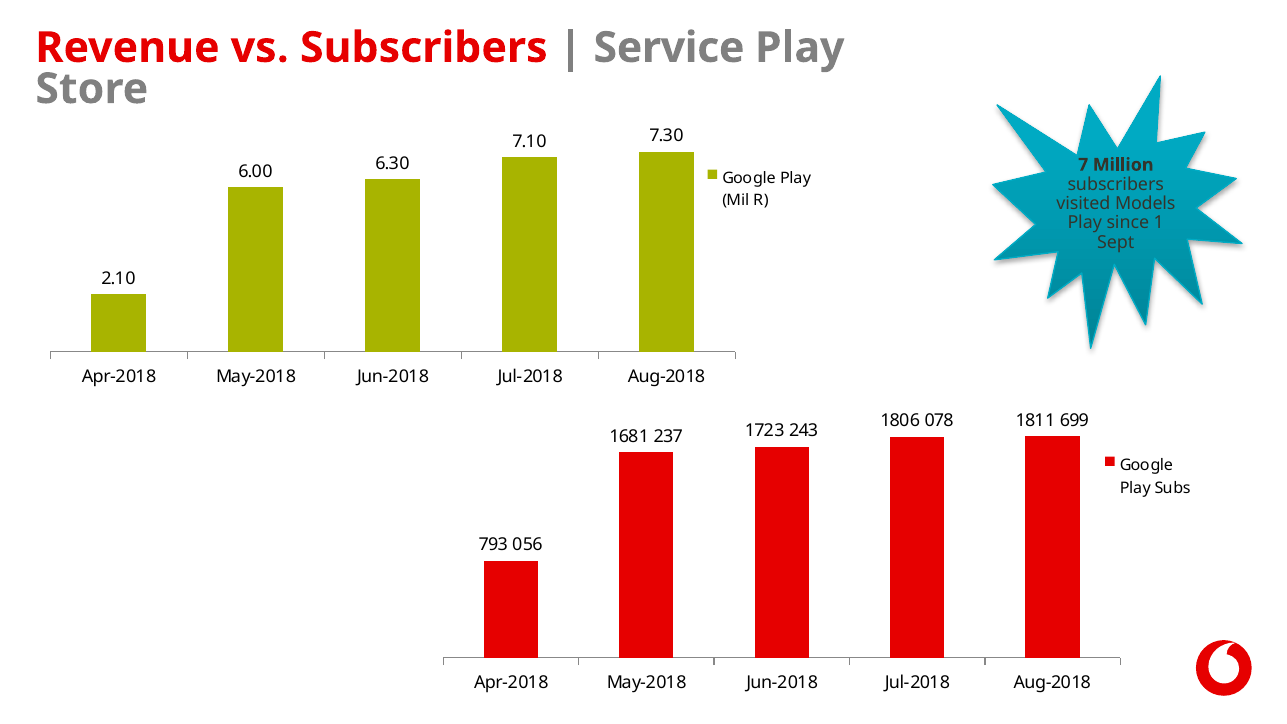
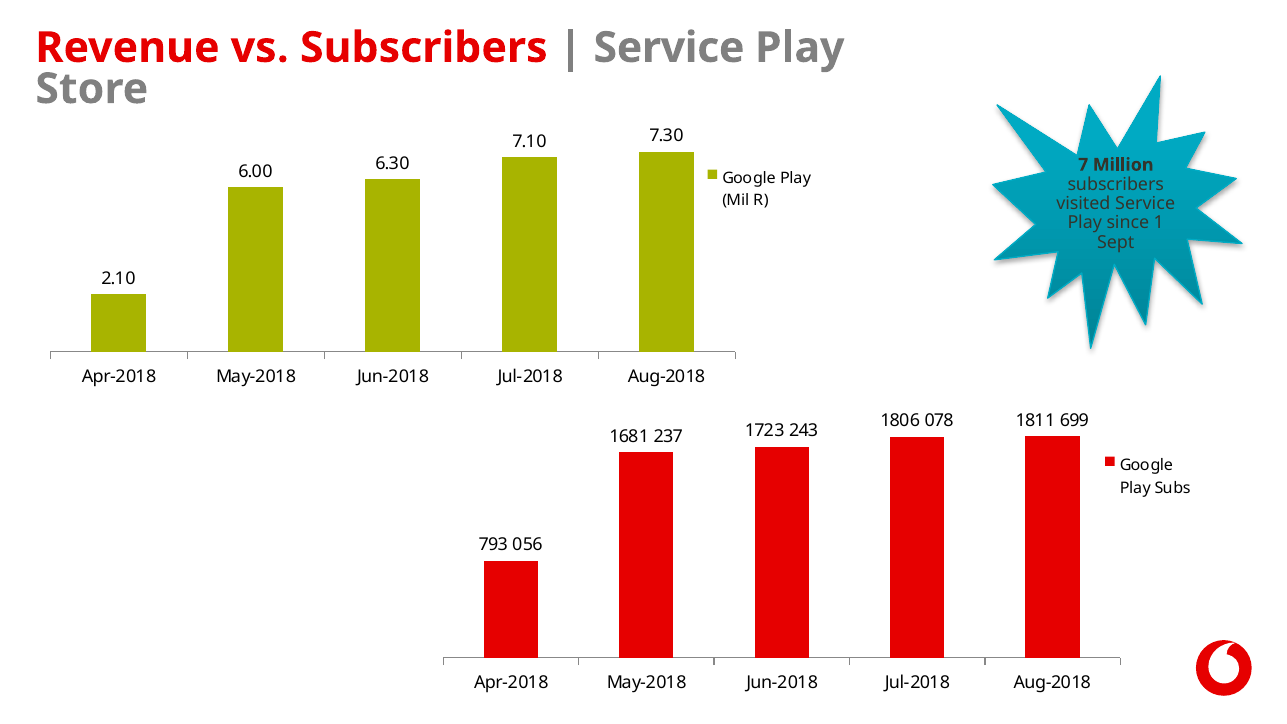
visited Models: Models -> Service
